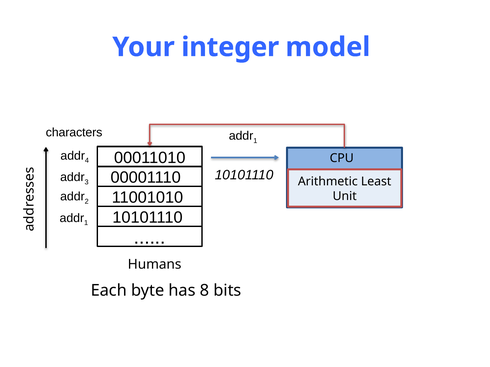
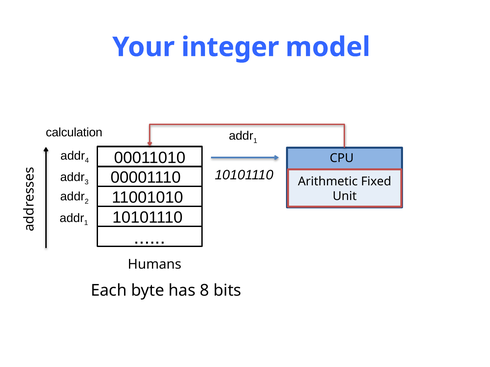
characters: characters -> calculation
Least: Least -> Fixed
